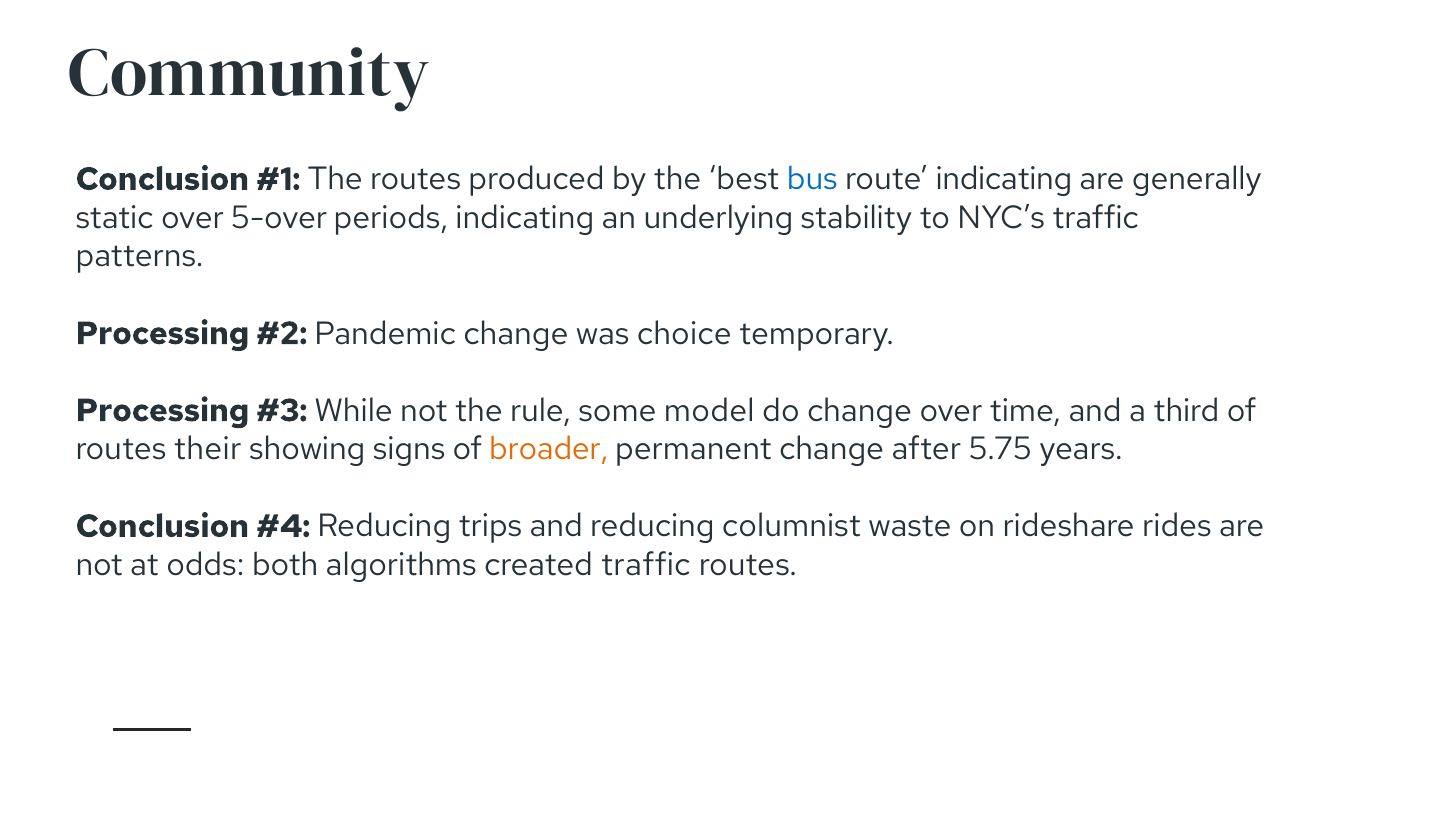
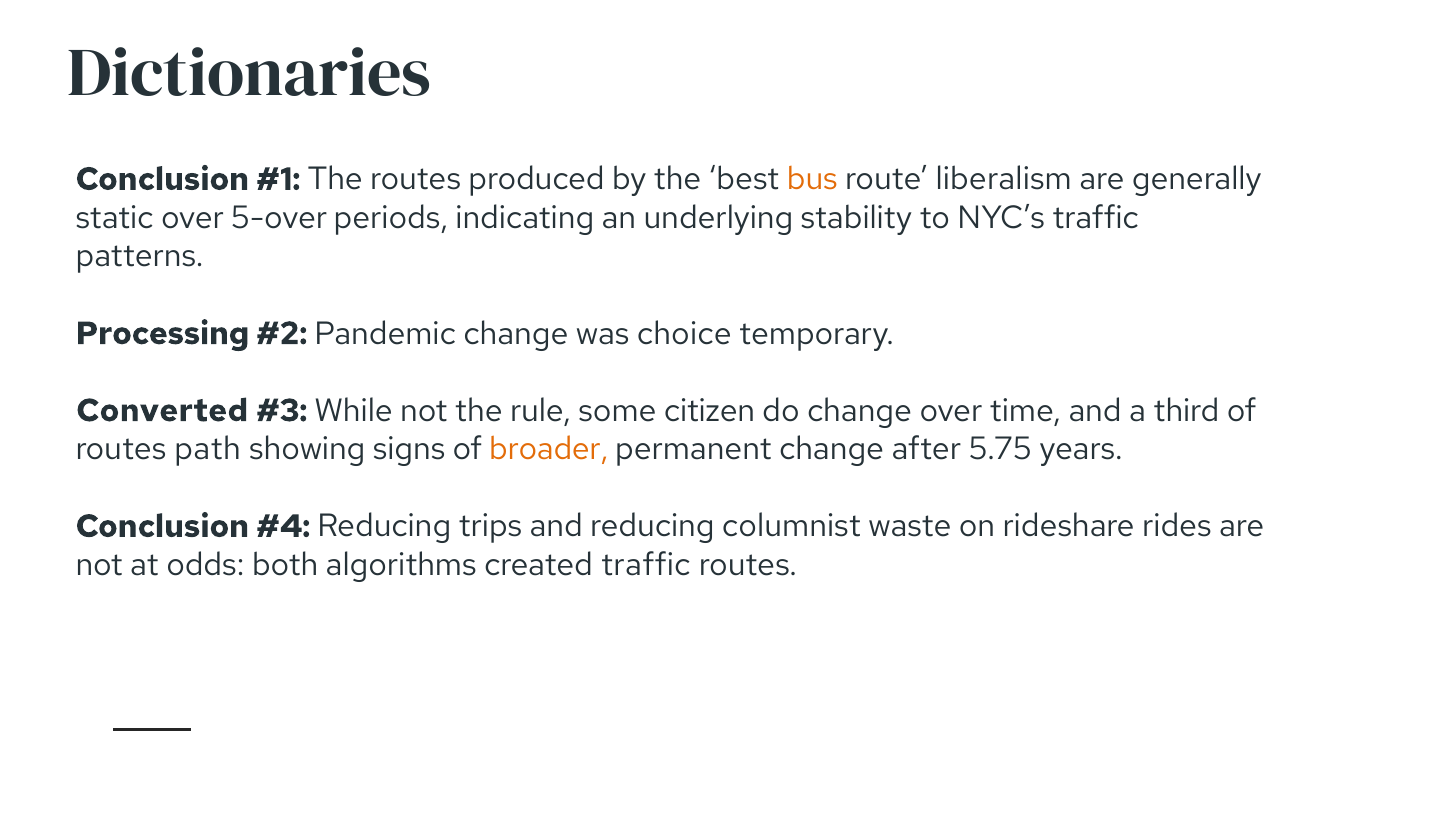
Community: Community -> Dictionaries
bus colour: blue -> orange
route indicating: indicating -> liberalism
Processing at (162, 411): Processing -> Converted
model: model -> citizen
their: their -> path
